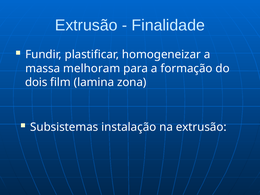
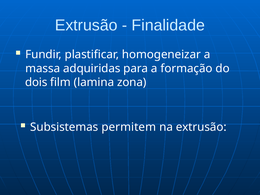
melhoram: melhoram -> adquiridas
instalação: instalação -> permitem
